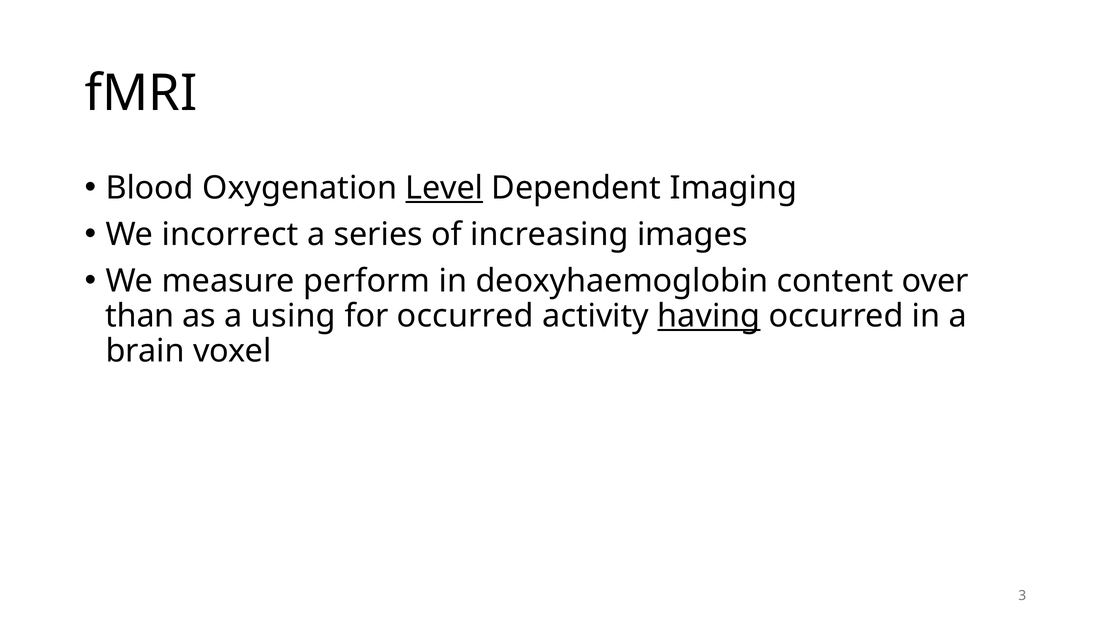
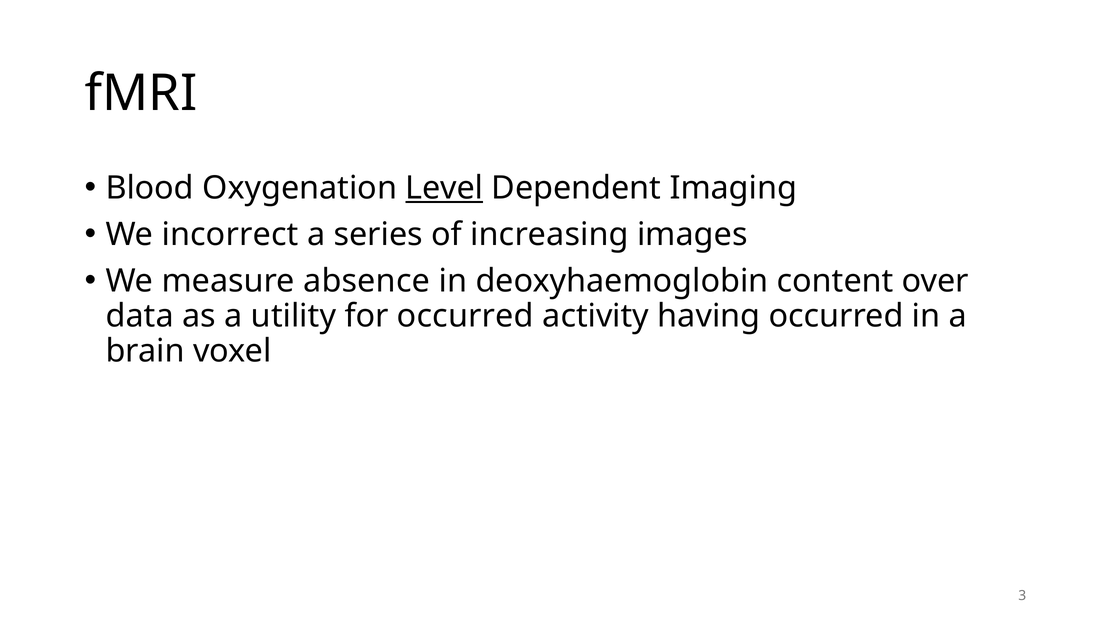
perform: perform -> absence
than: than -> data
using: using -> utility
having underline: present -> none
